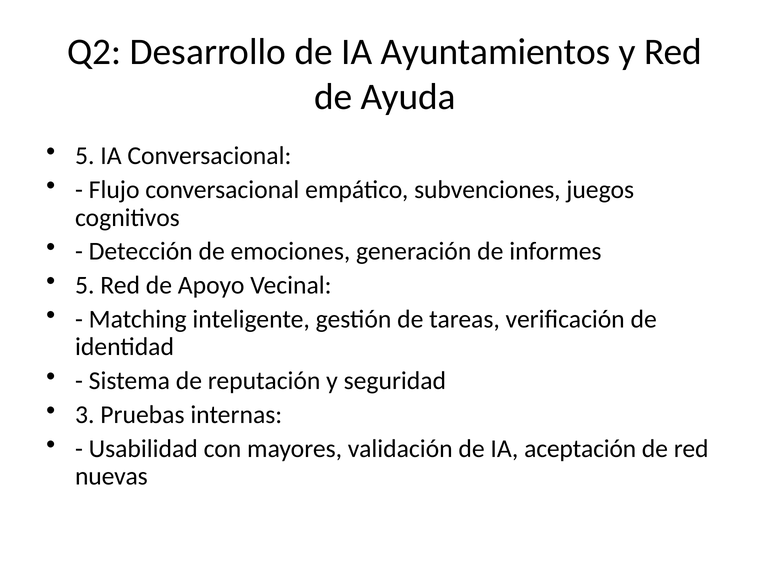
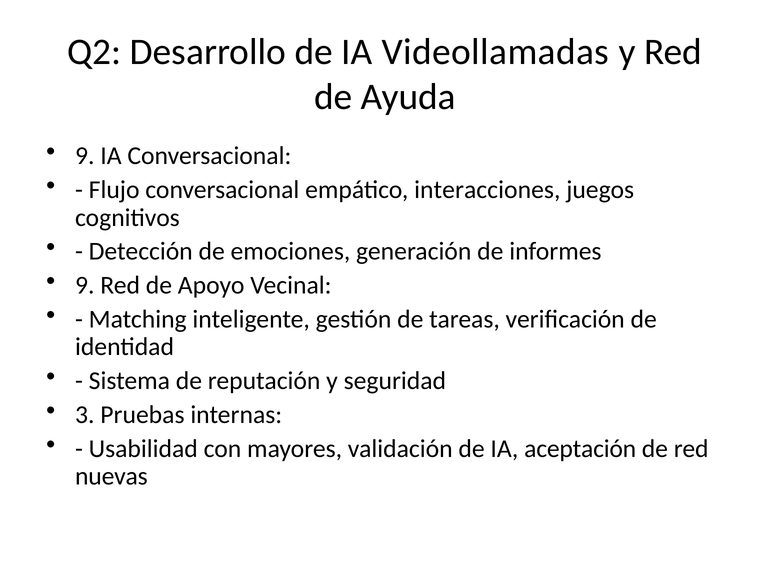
Ayuntamientos: Ayuntamientos -> Videollamadas
5 at (85, 156): 5 -> 9
subvenciones: subvenciones -> interacciones
5 at (85, 285): 5 -> 9
